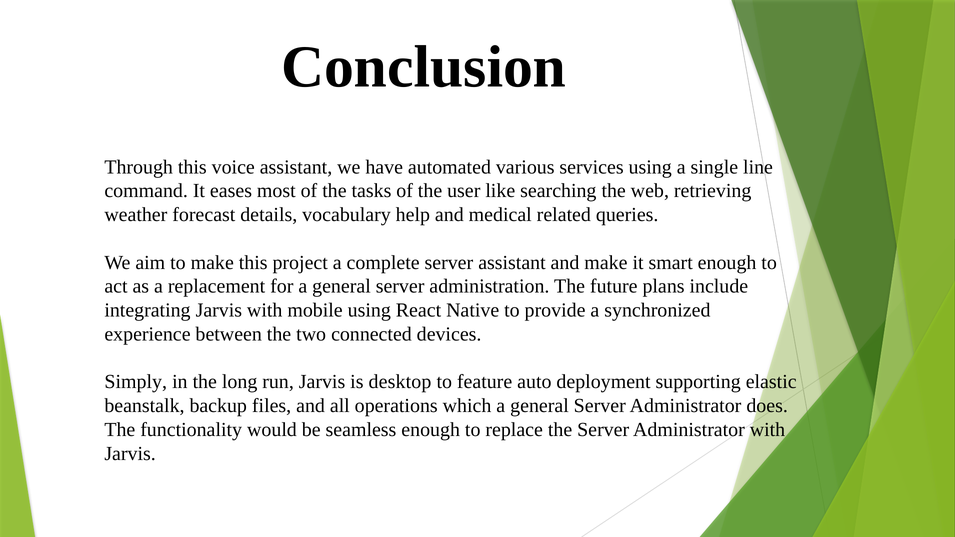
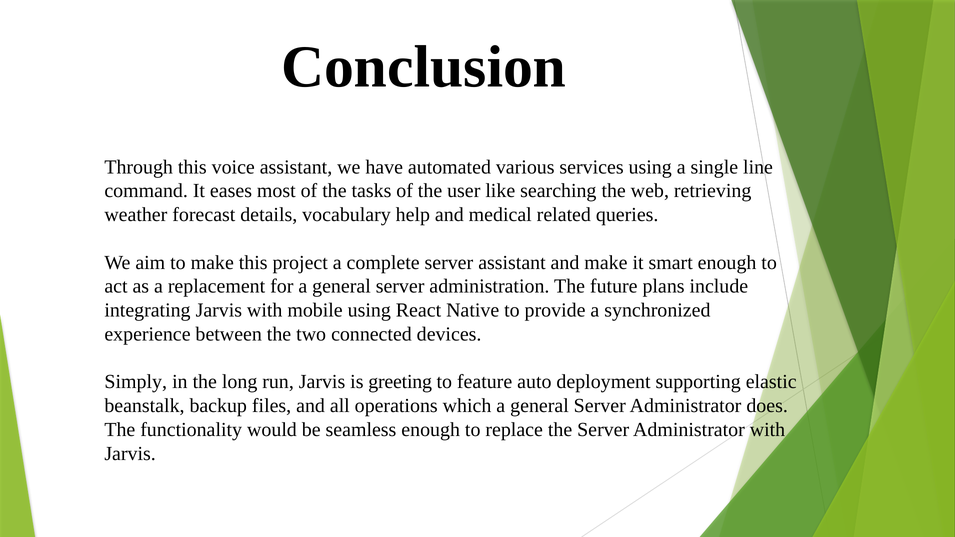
desktop: desktop -> greeting
